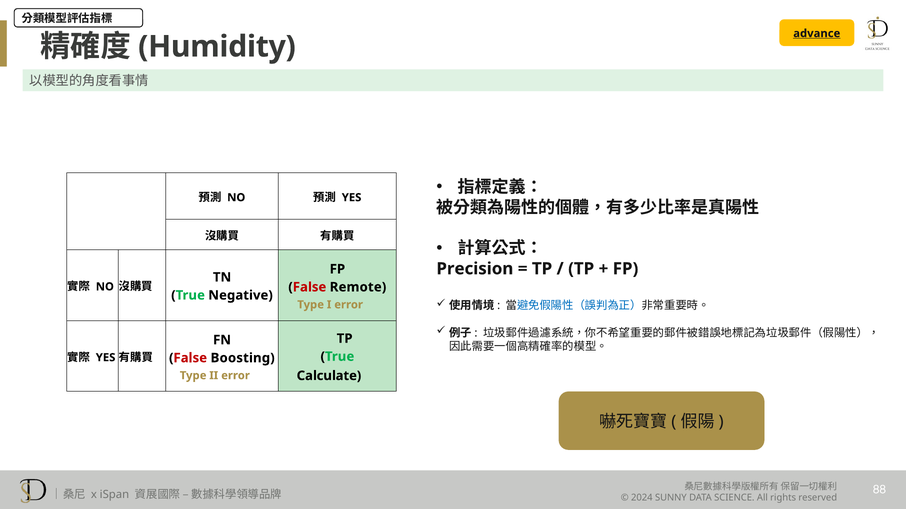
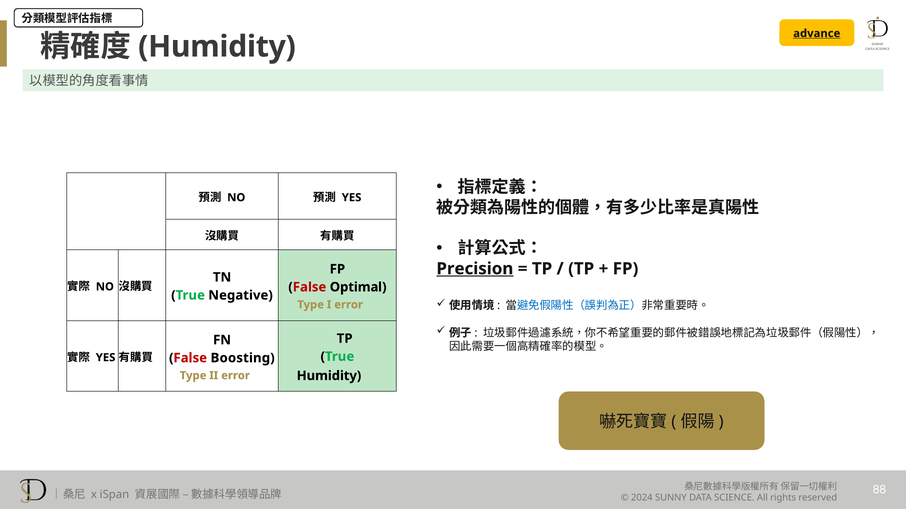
Precision underline: none -> present
Remote: Remote -> Optimal
Calculate at (329, 376): Calculate -> Humidity
